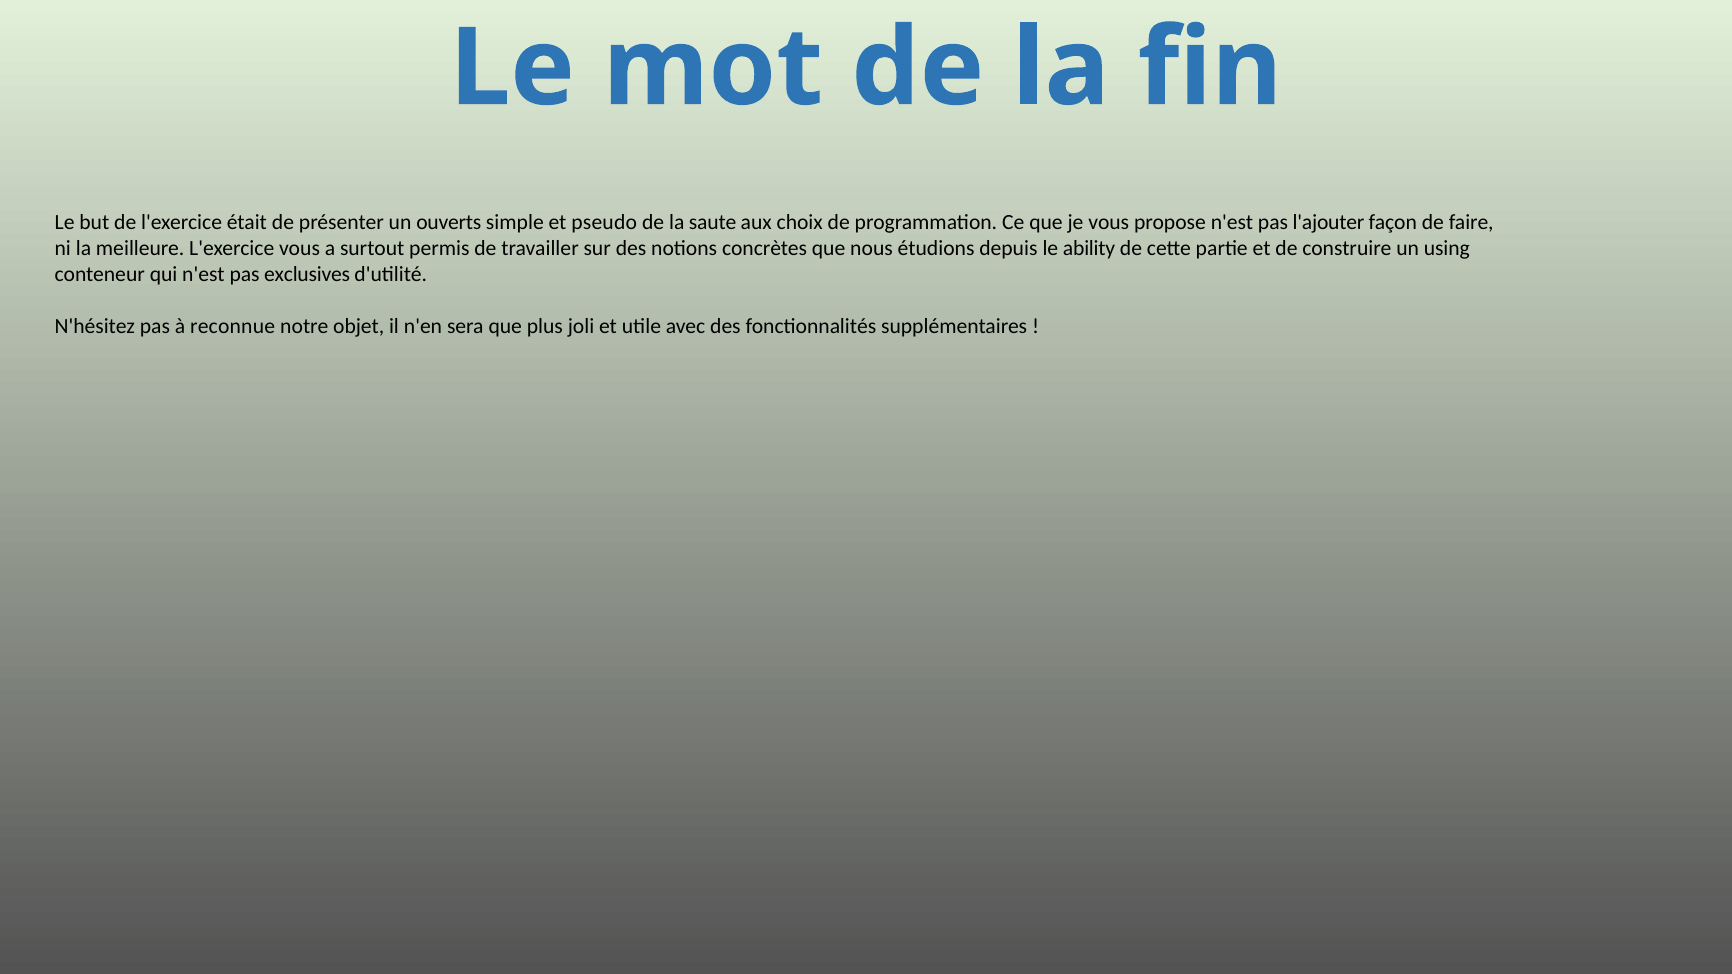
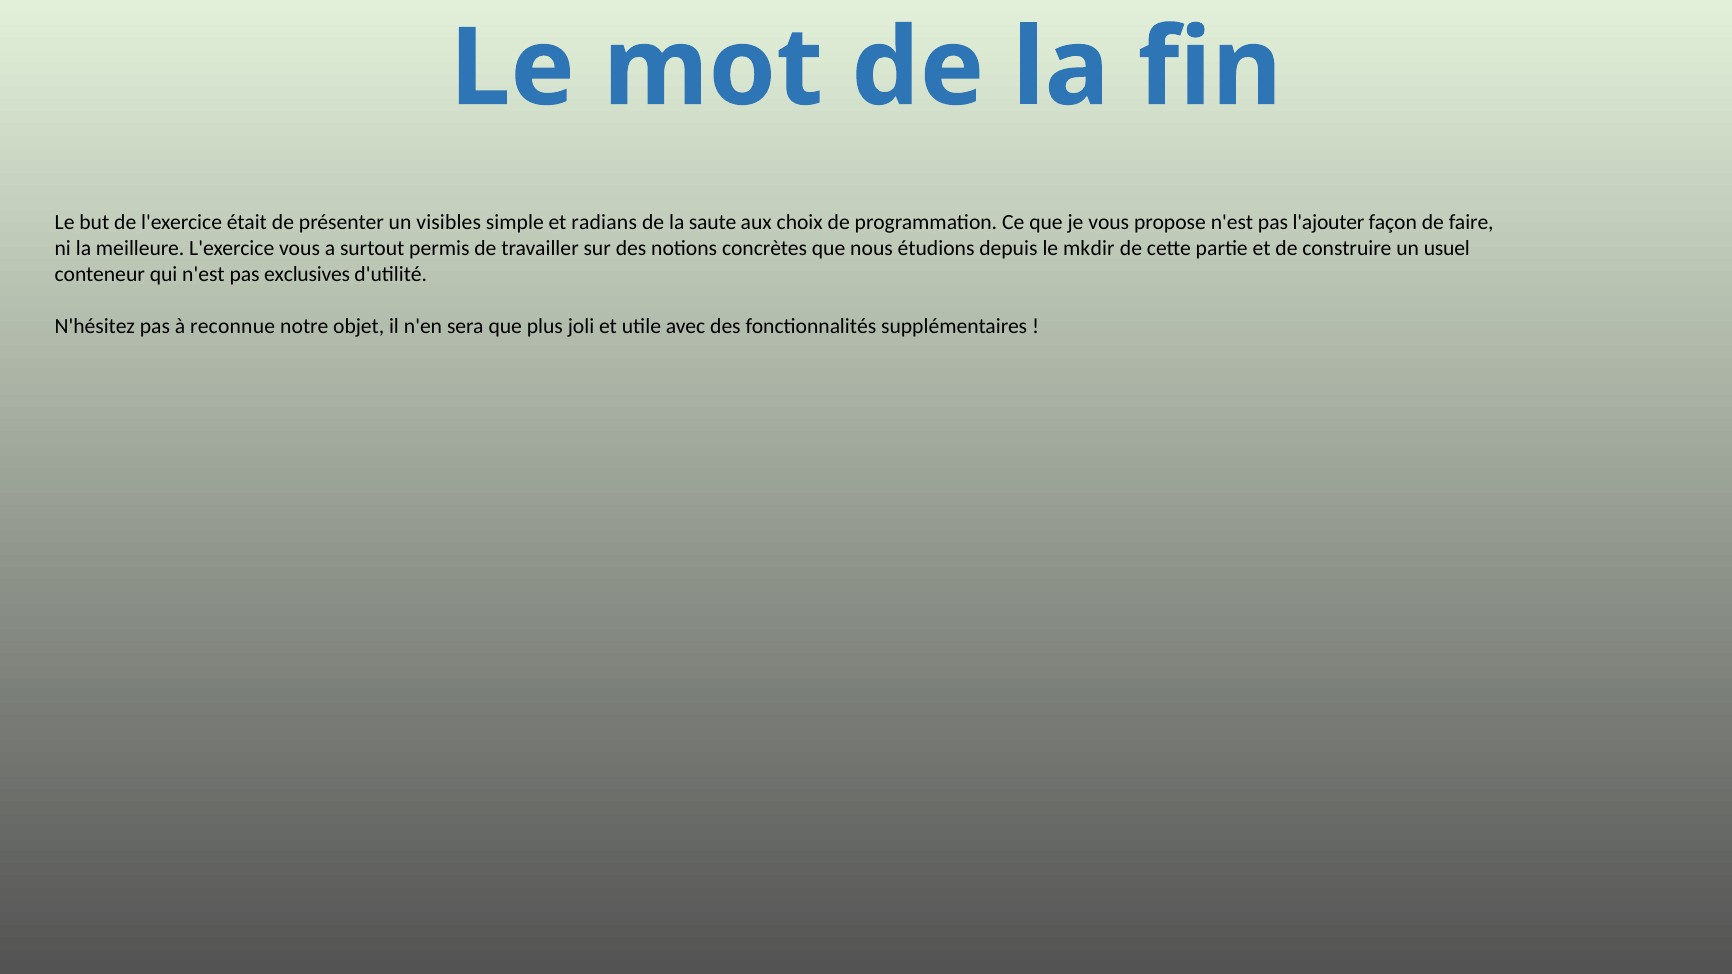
ouverts: ouverts -> visibles
pseudo: pseudo -> radians
ability: ability -> mkdir
using: using -> usuel
